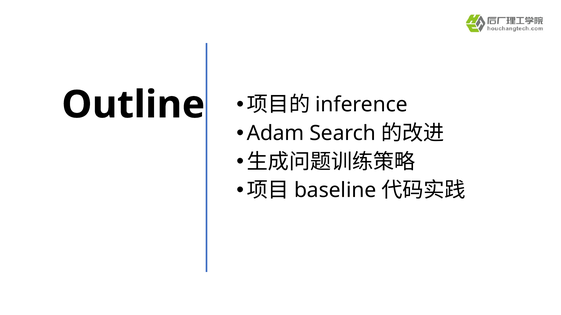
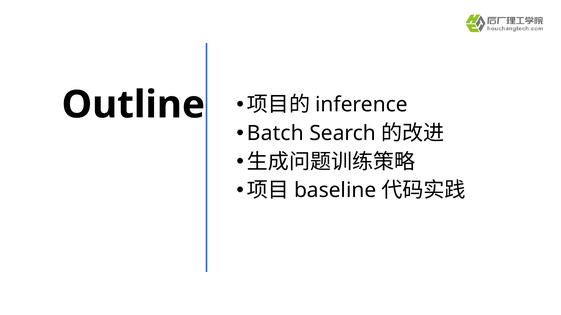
Adam: Adam -> Batch
